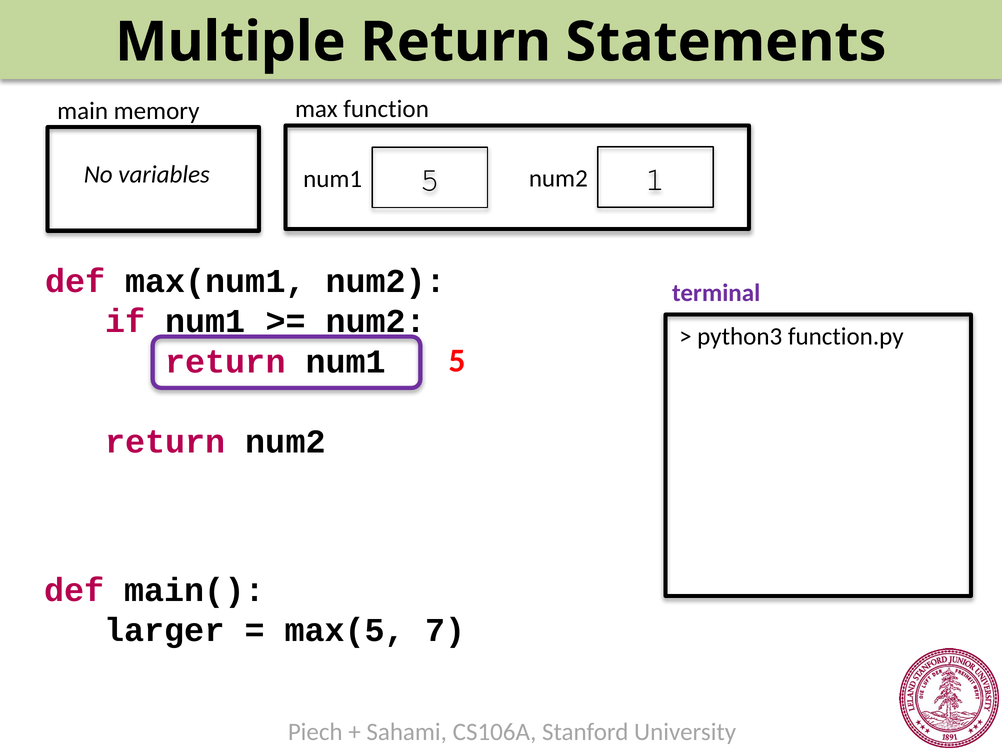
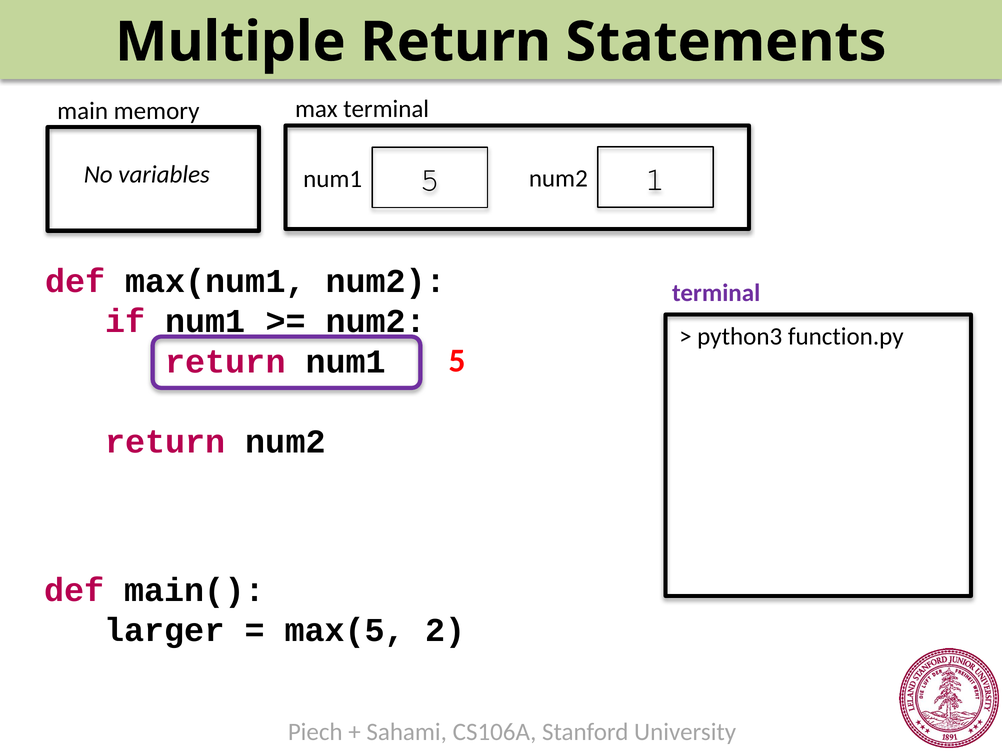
max function: function -> terminal
7: 7 -> 2
